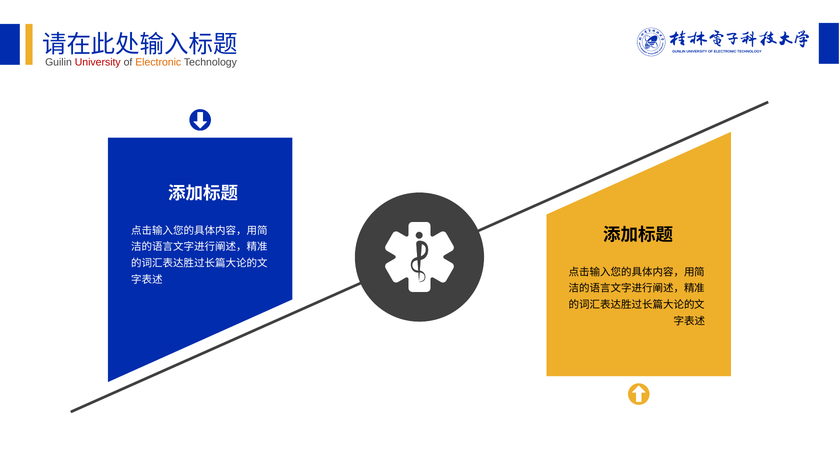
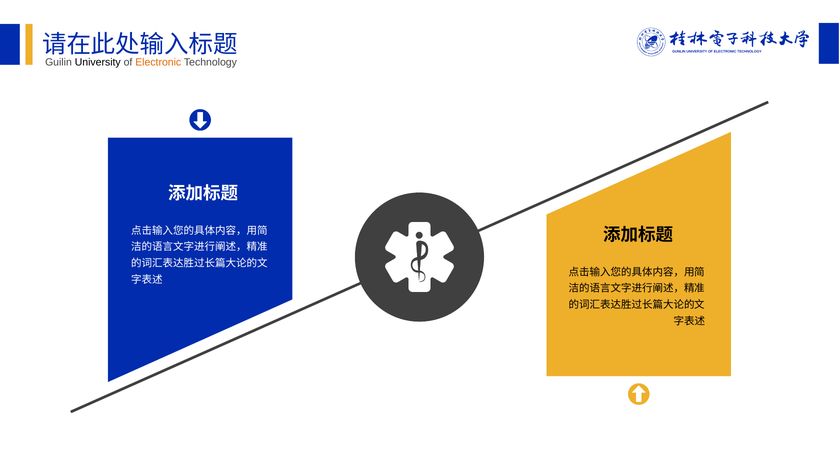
University at (98, 62) colour: red -> black
